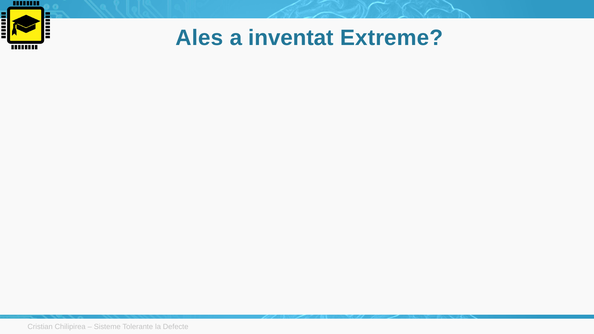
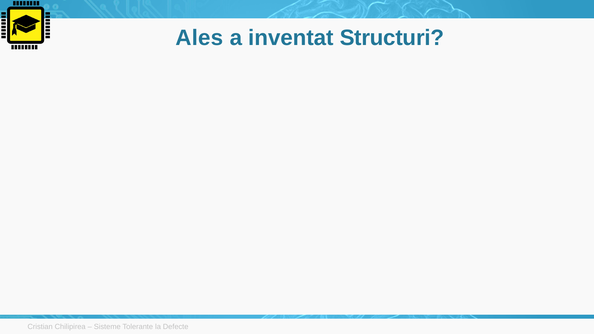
Extreme: Extreme -> Structuri
